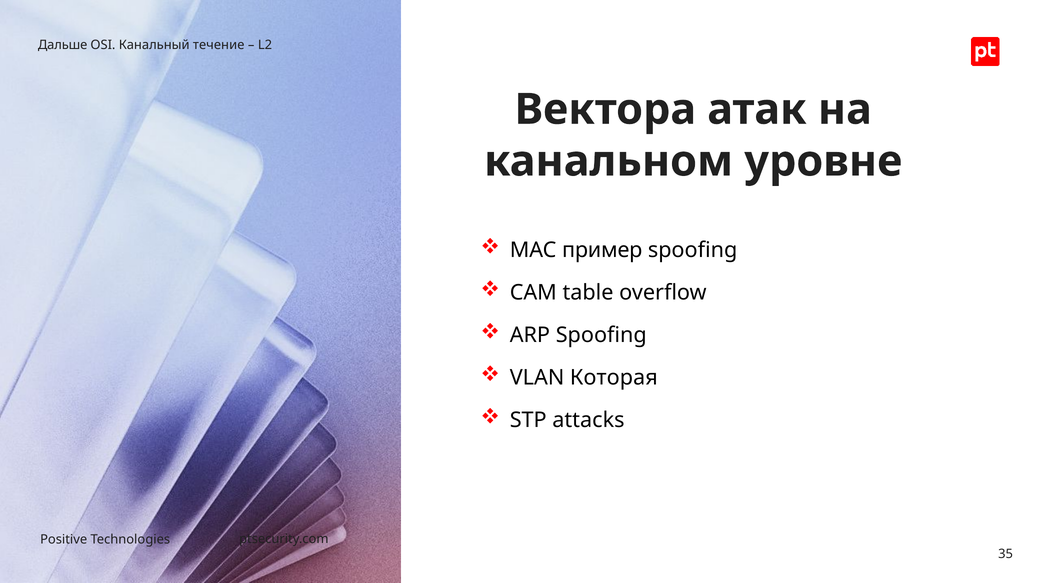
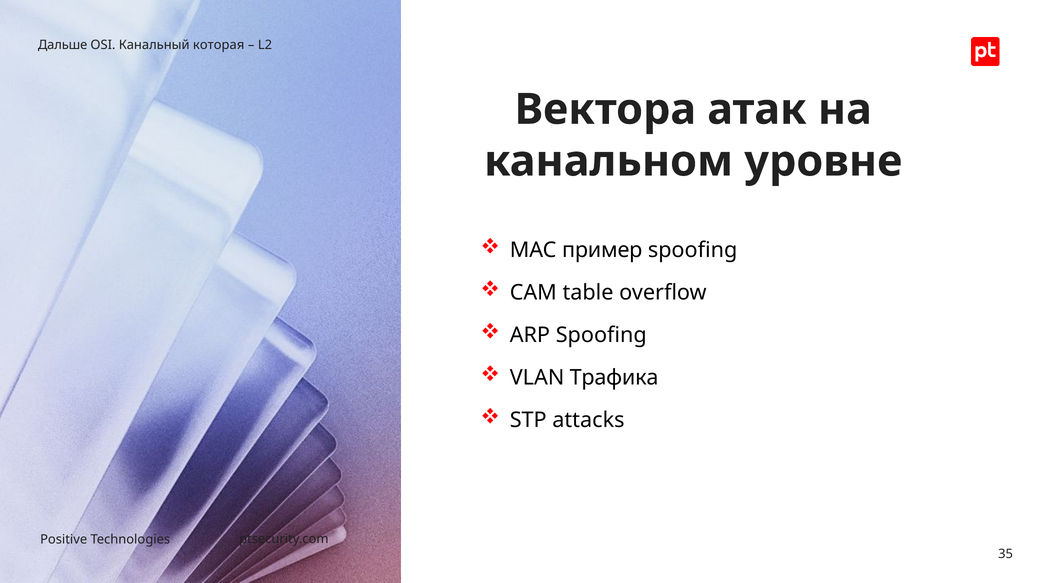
течение: течение -> которая
Которая: Которая -> Трафика
